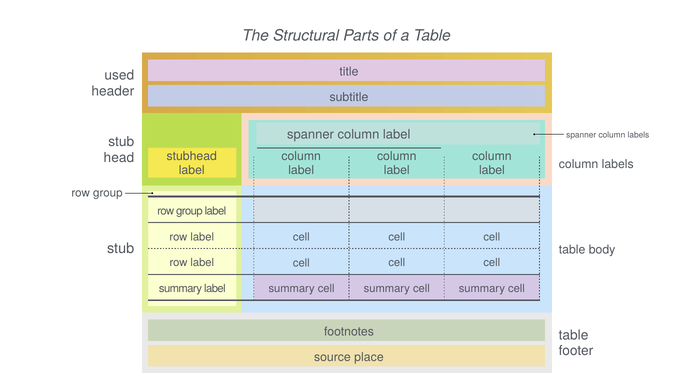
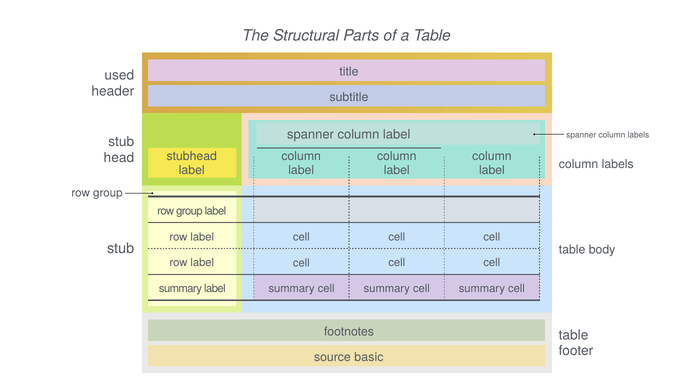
place: place -> basic
